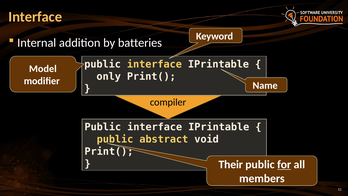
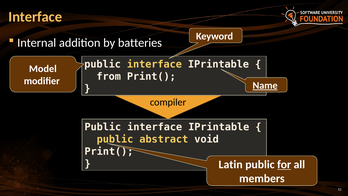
only: only -> from
Name underline: none -> present
Their: Their -> Latin
